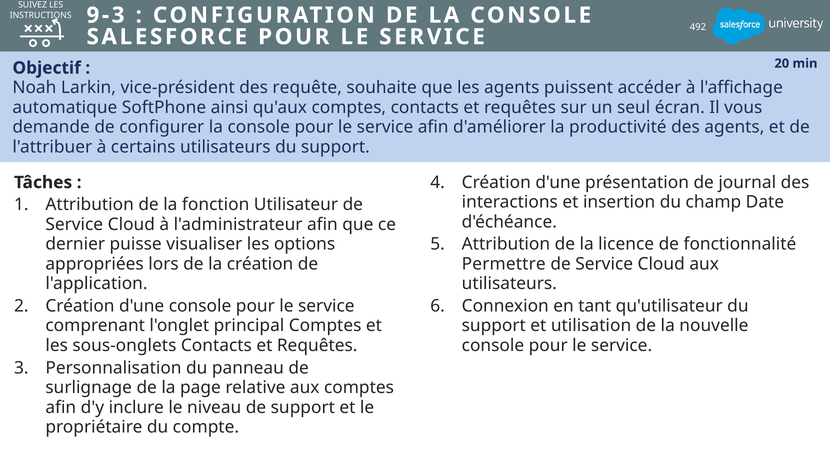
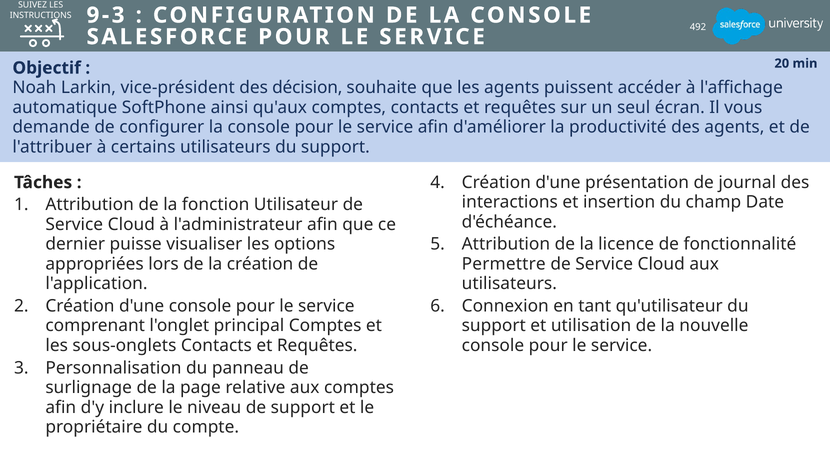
requête: requête -> décision
